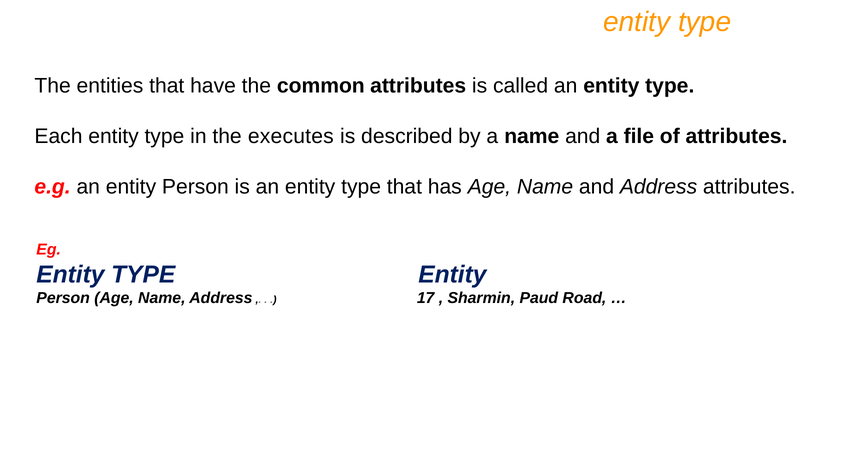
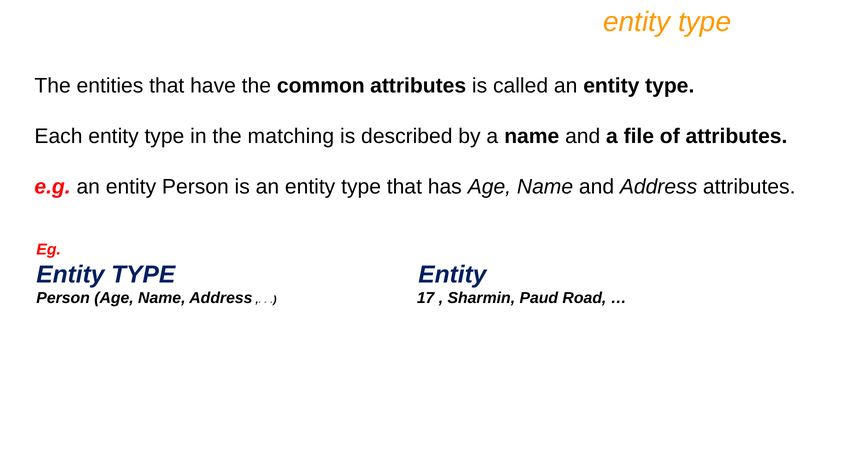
executes: executes -> matching
